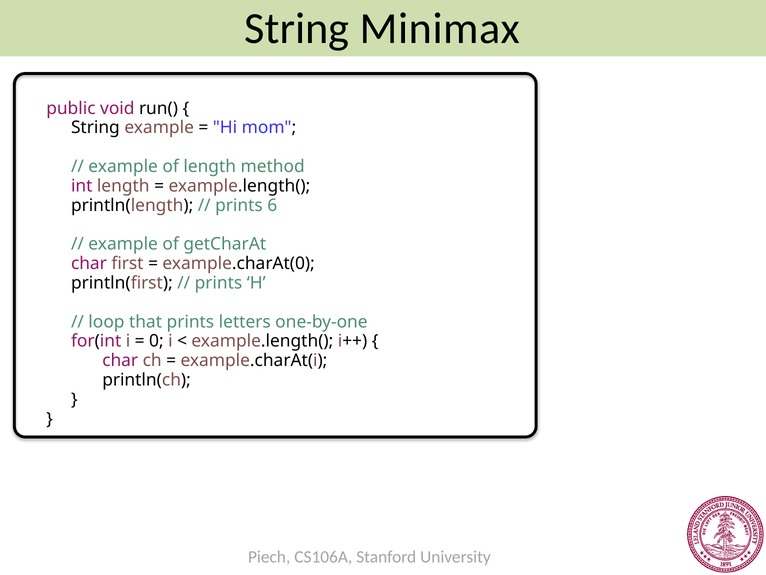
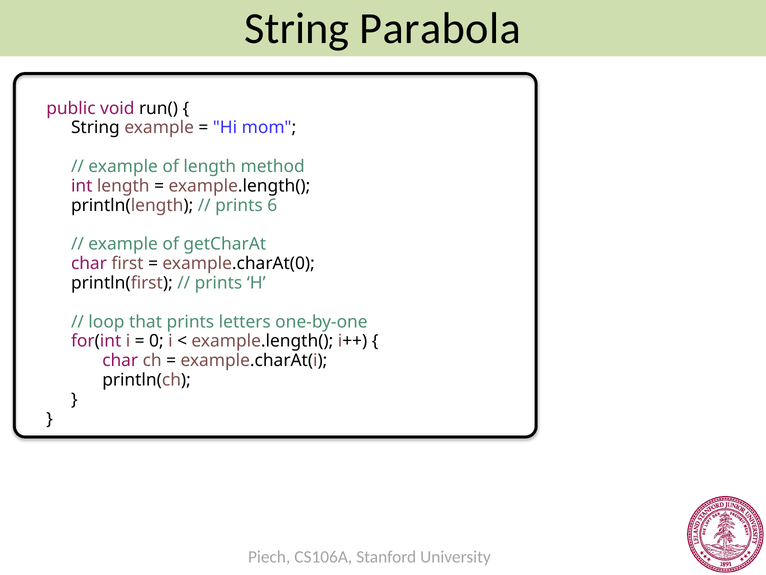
Minimax: Minimax -> Parabola
